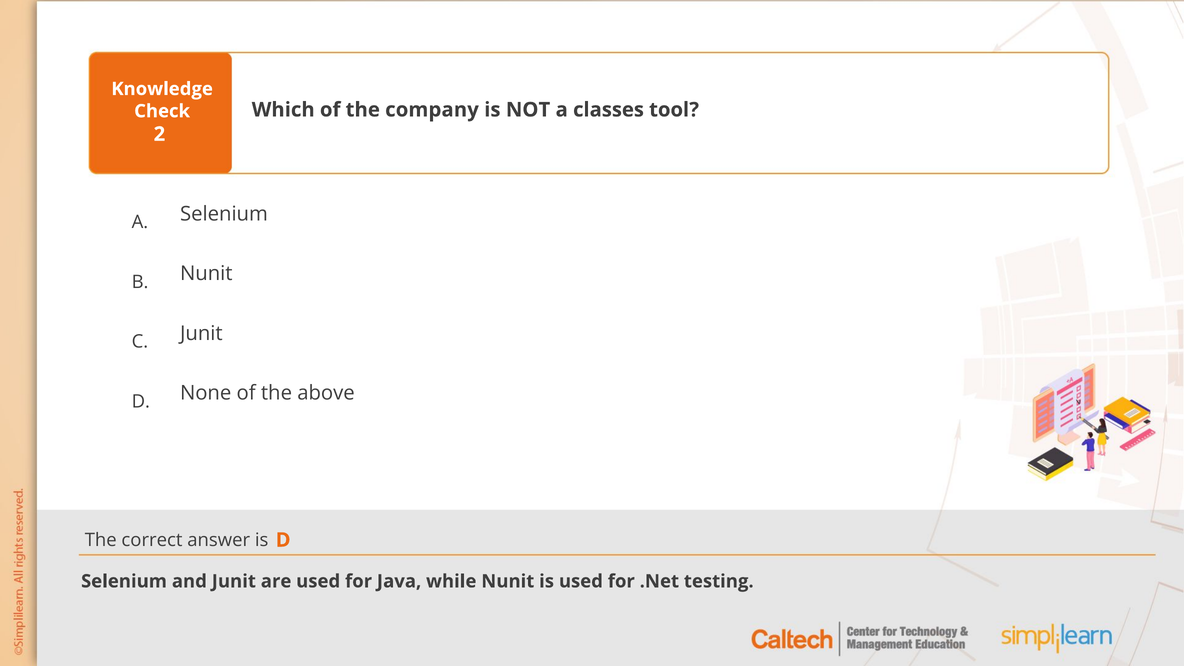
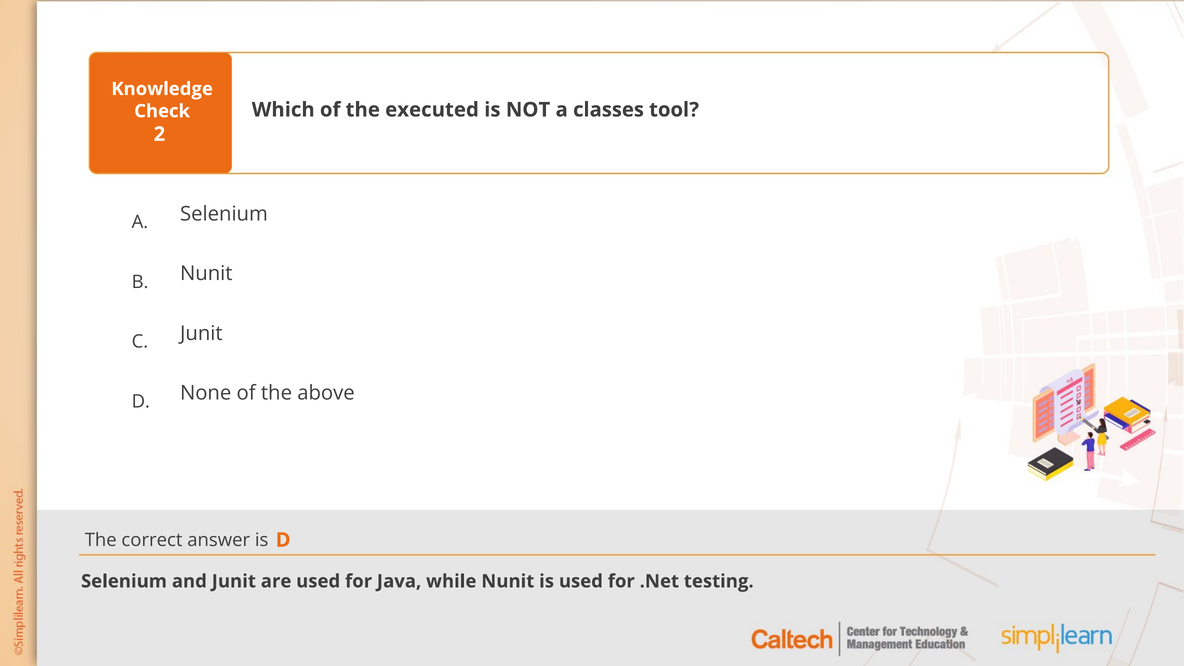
company: company -> executed
